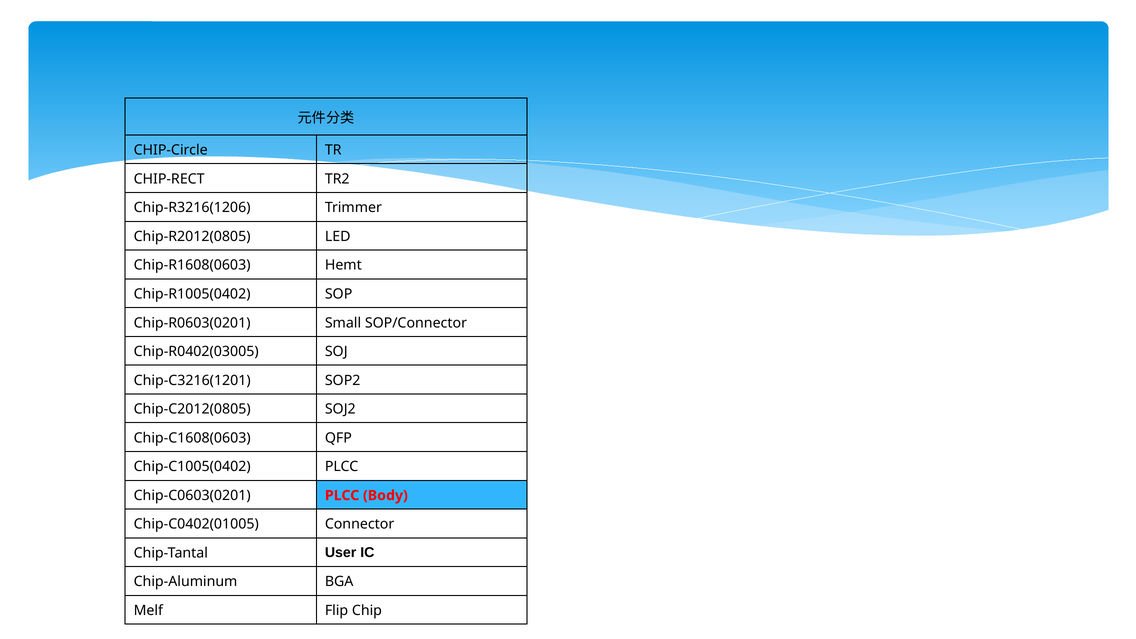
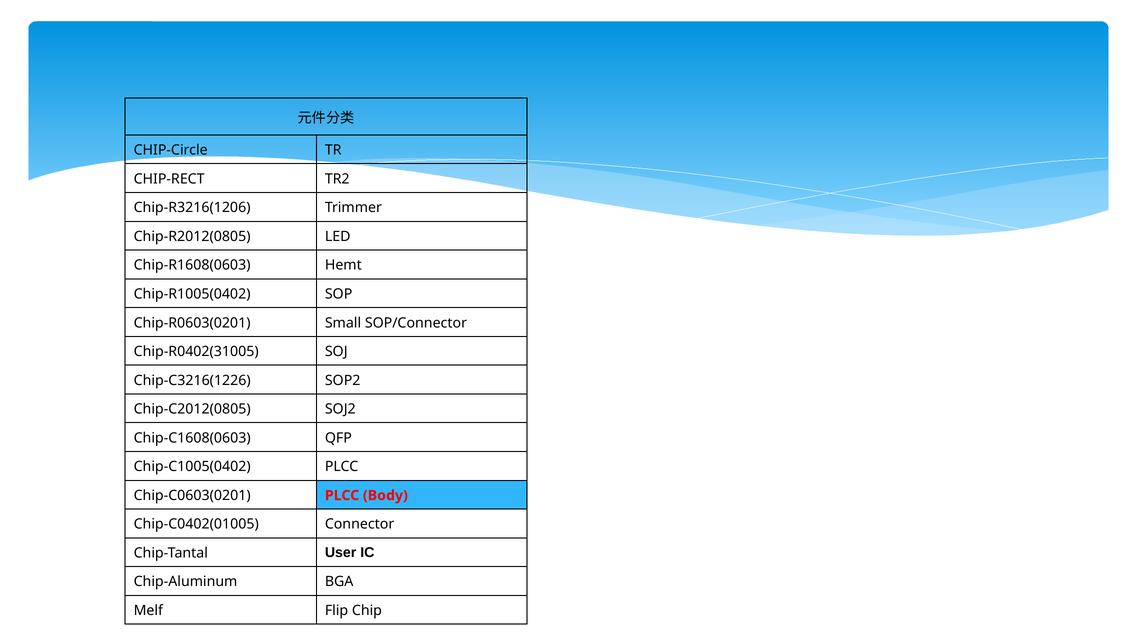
Chip-R0402(03005: Chip-R0402(03005 -> Chip-R0402(31005
Chip-C3216(1201: Chip-C3216(1201 -> Chip-C3216(1226
